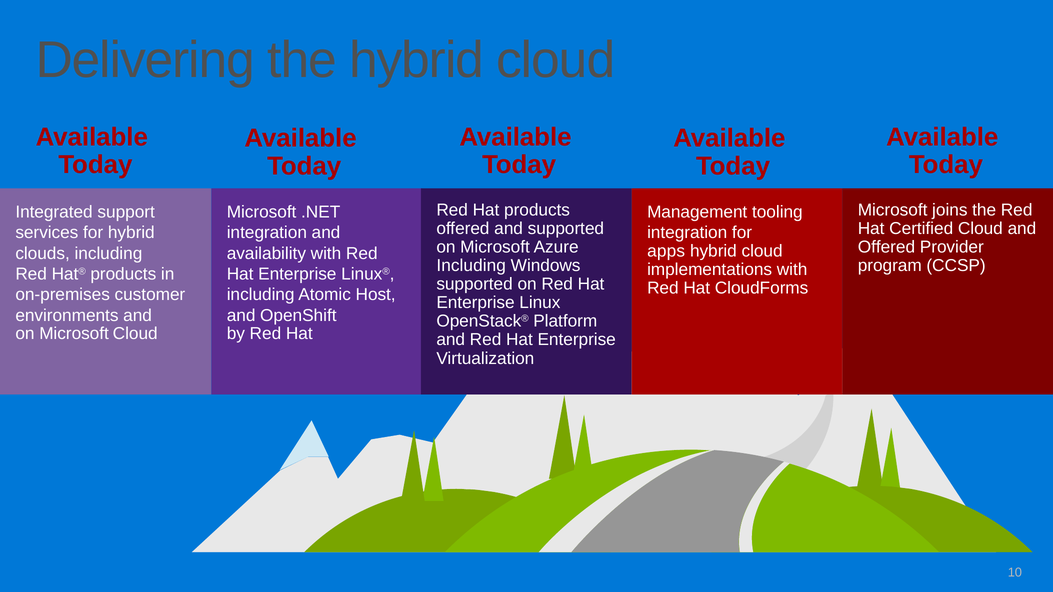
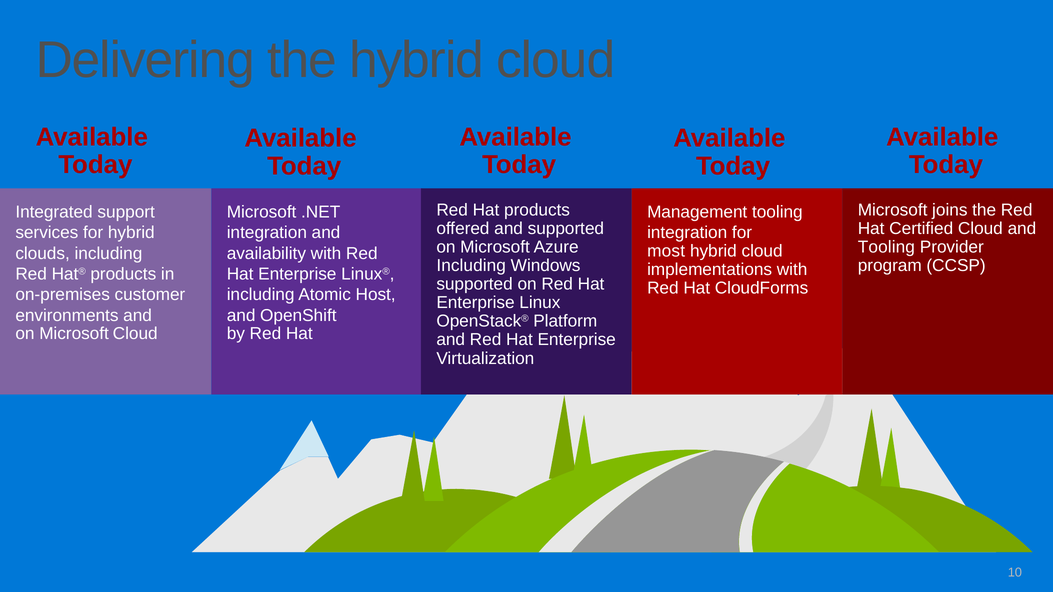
Offered at (886, 247): Offered -> Tooling
apps: apps -> most
